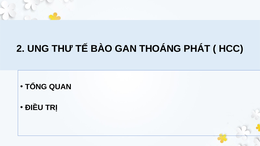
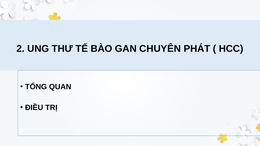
THOÁNG: THOÁNG -> CHUYÊN
